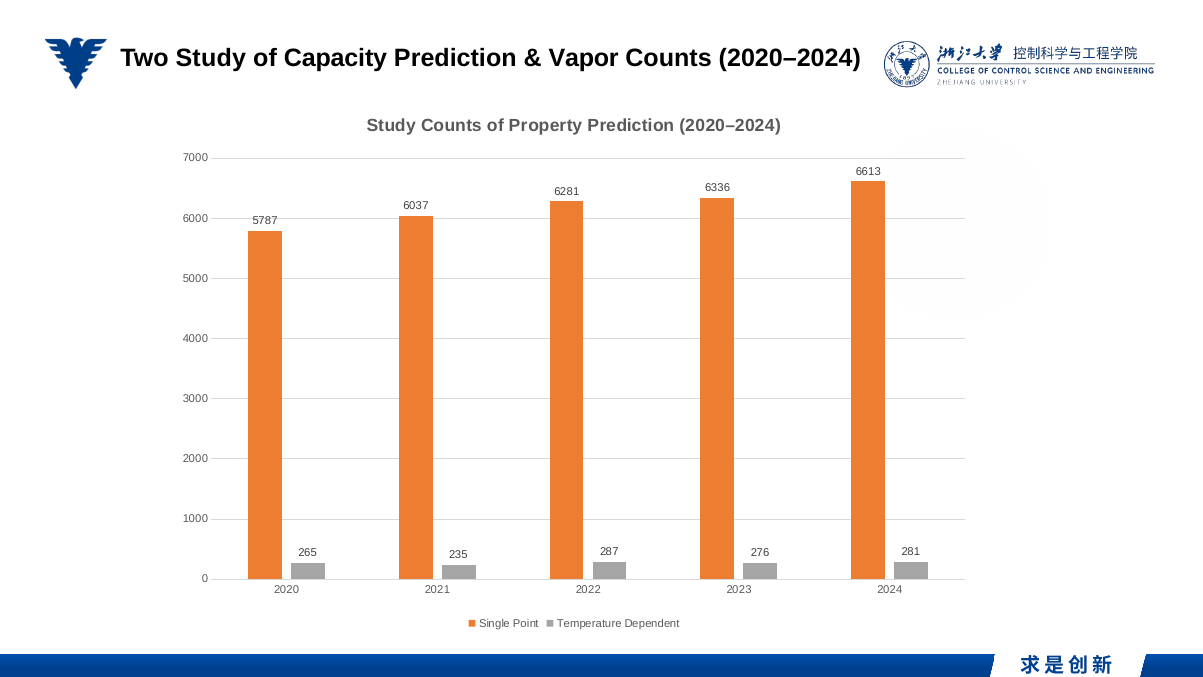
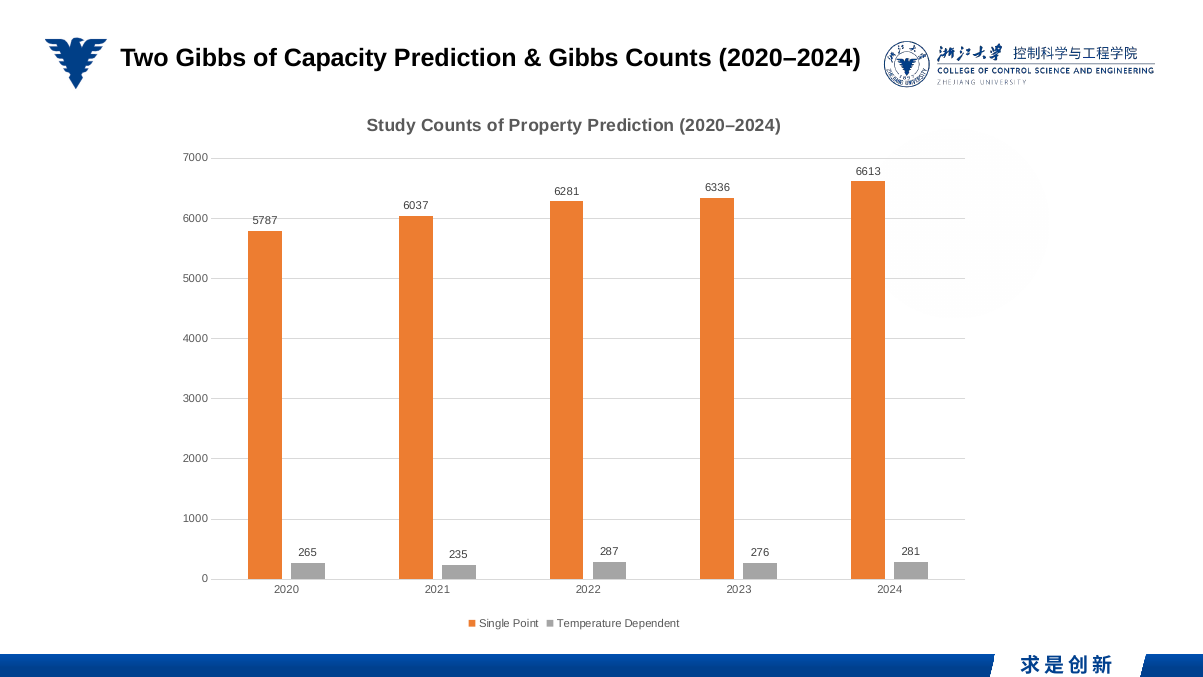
Two Study: Study -> Gibbs
Vapor at (584, 59): Vapor -> Gibbs
